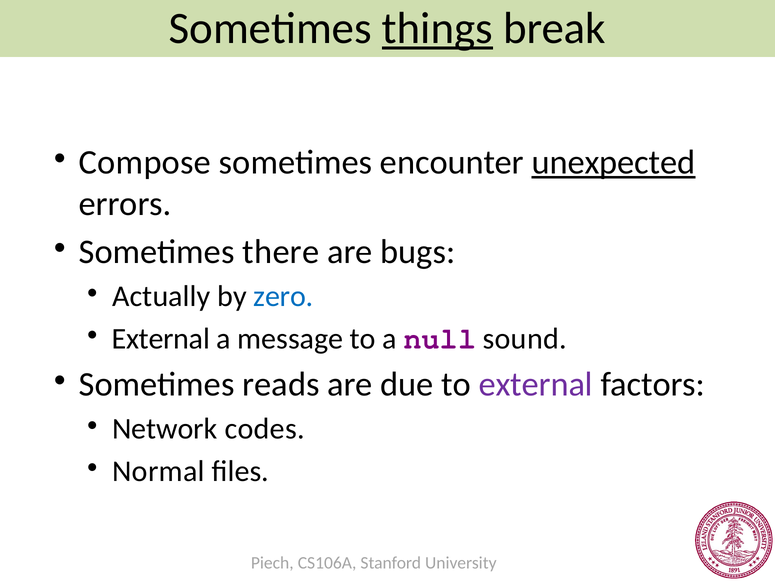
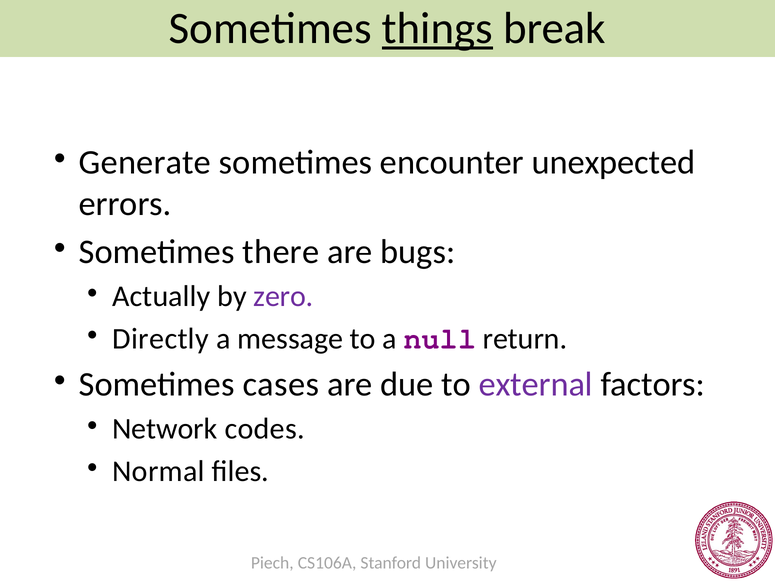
Compose: Compose -> Generate
unexpected underline: present -> none
zero colour: blue -> purple
External at (161, 339): External -> Directly
sound: sound -> return
reads: reads -> cases
